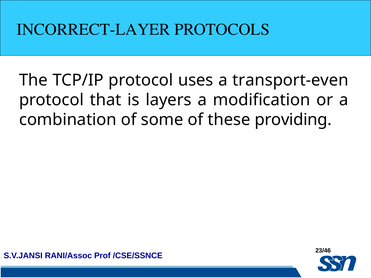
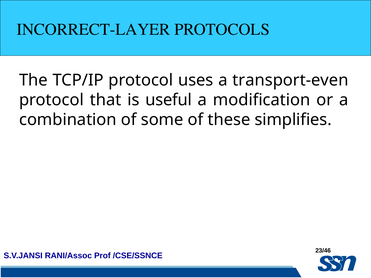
layers: layers -> useful
providing: providing -> simplifies
